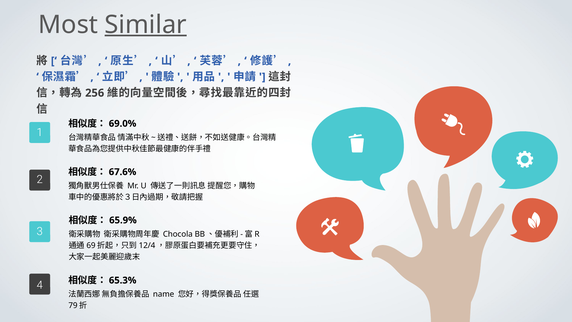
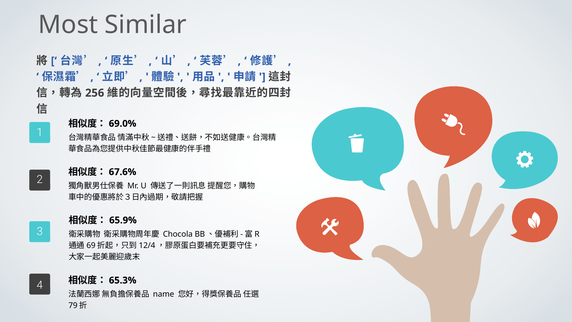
Similar underline: present -> none
